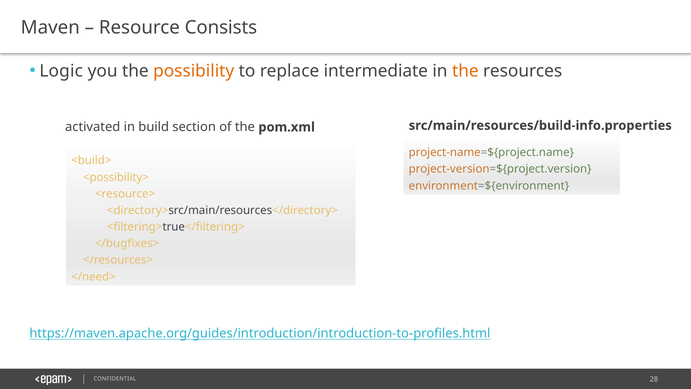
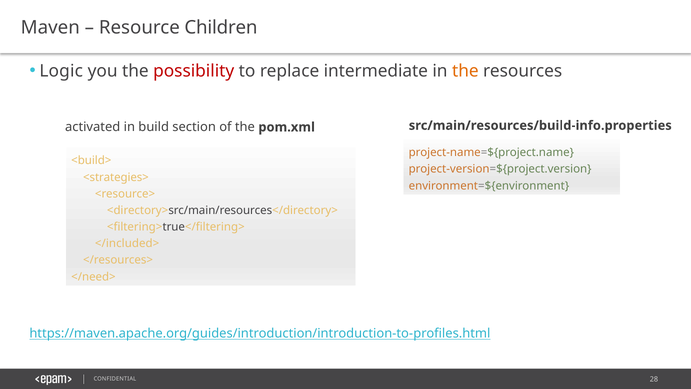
Consists: Consists -> Children
possibility colour: orange -> red
<possibility>: <possibility> -> <strategies>
</bugfixes>: </bugfixes> -> </included>
